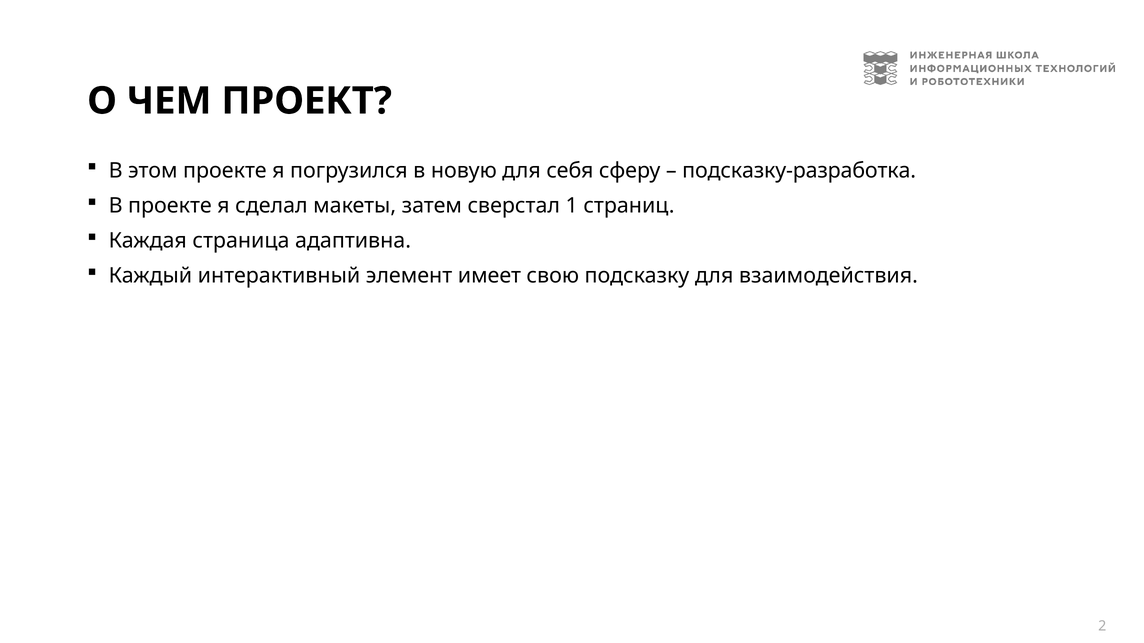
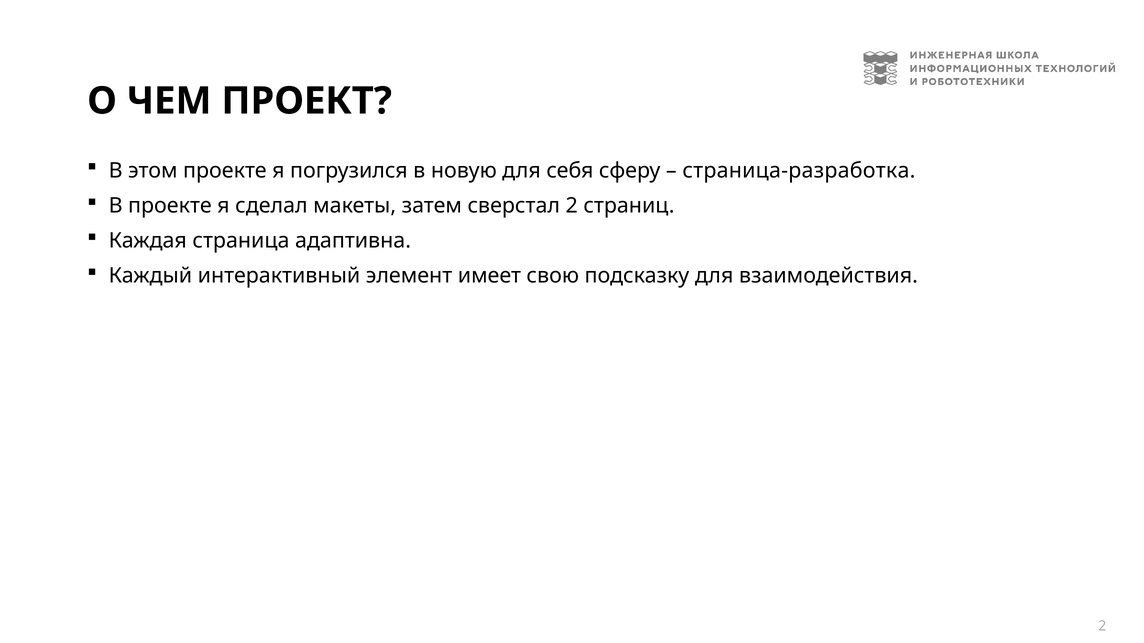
подсказку-разработка: подсказку-разработка -> страница-разработка
сверстал 1: 1 -> 2
